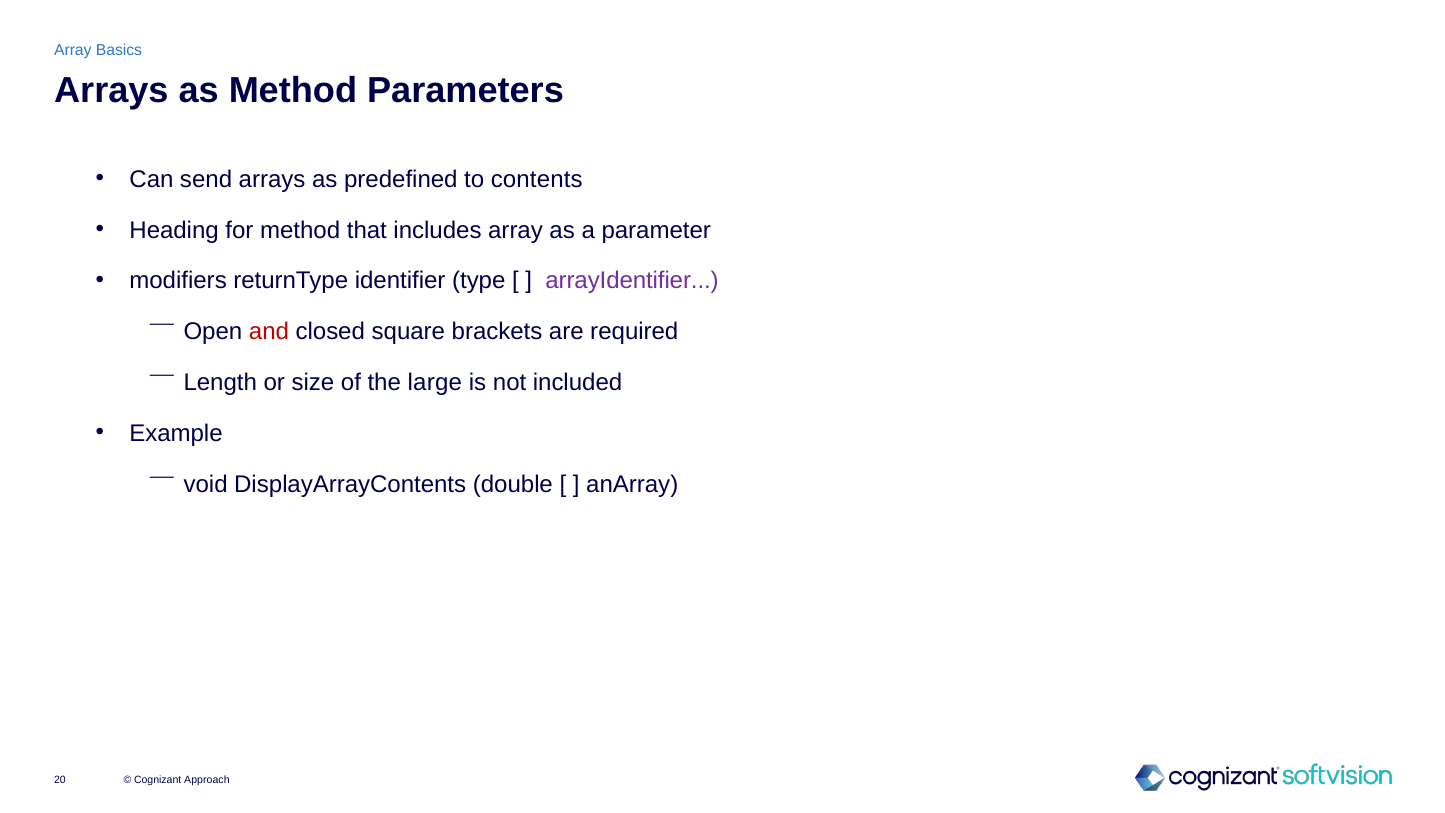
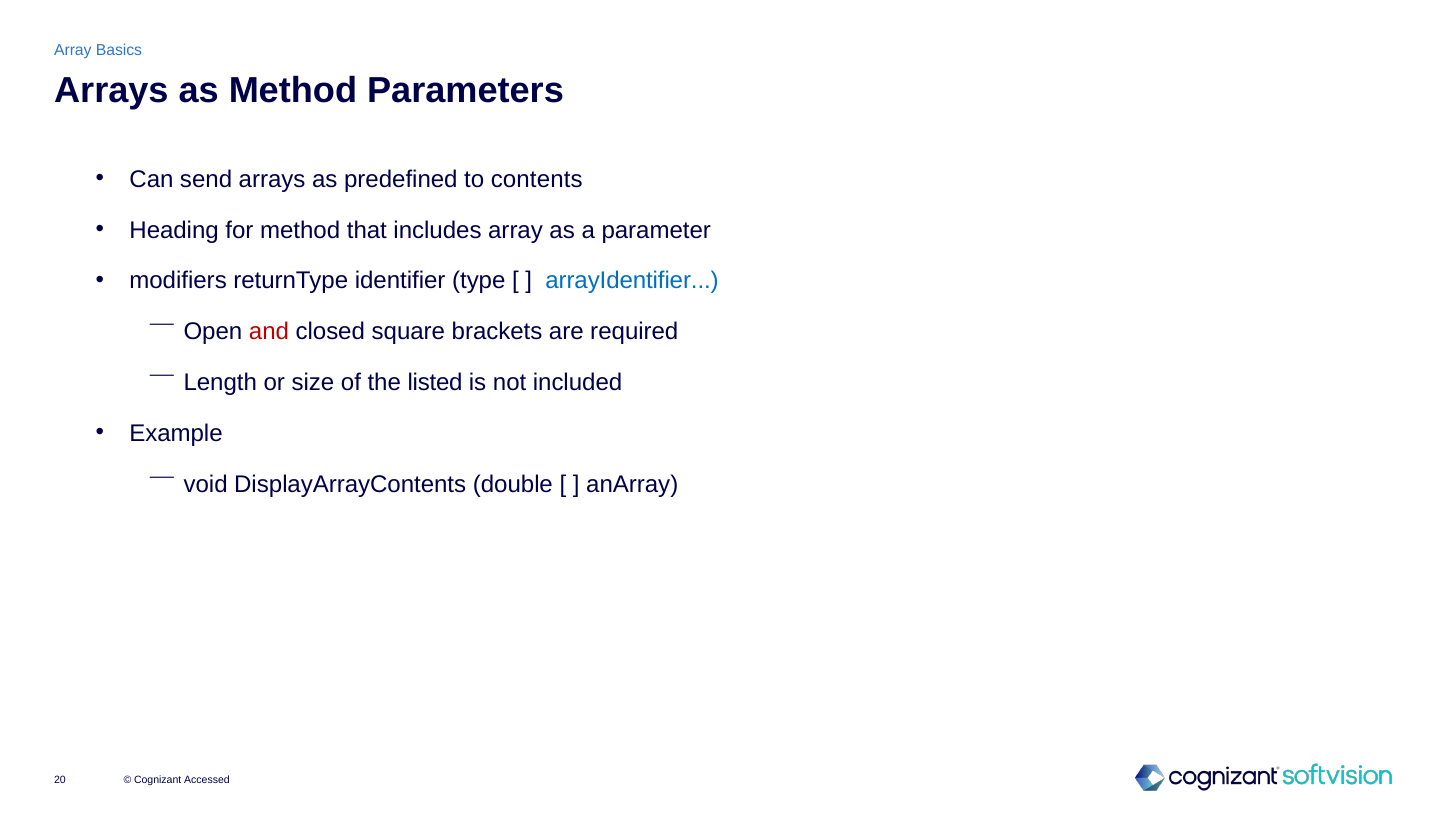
arrayIdentifier colour: purple -> blue
large: large -> listed
Approach: Approach -> Accessed
